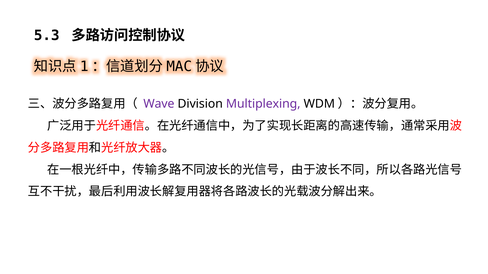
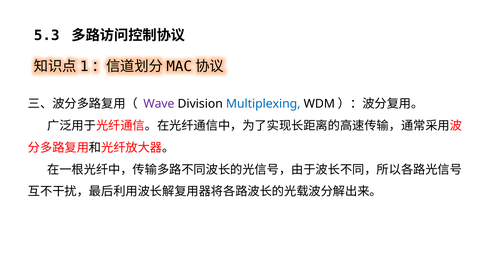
Multiplexing colour: purple -> blue
